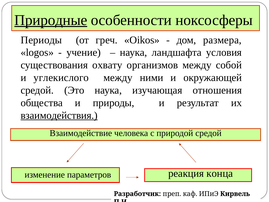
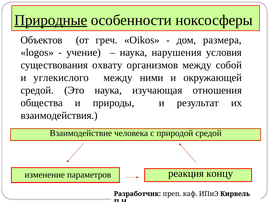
Периоды: Периоды -> Объектов
ландшафта: ландшафта -> нарушения
взаимодействия underline: present -> none
конца: конца -> концу
